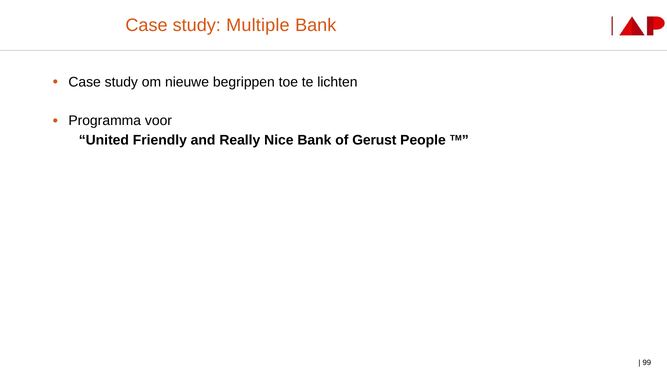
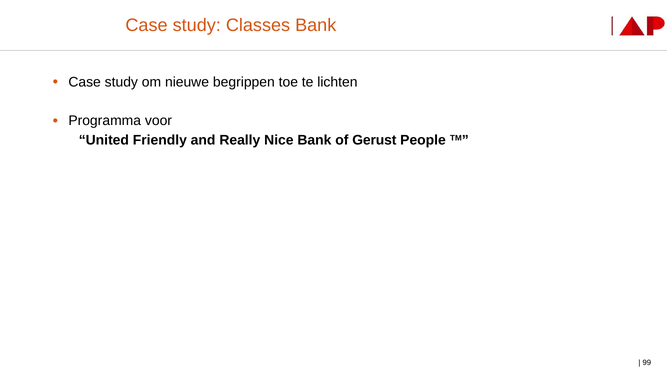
Multiple: Multiple -> Classes
